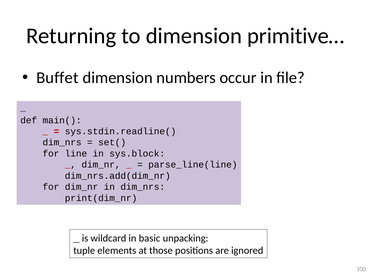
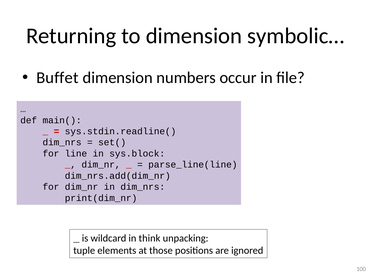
primitive…: primitive… -> symbolic…
basic: basic -> think
